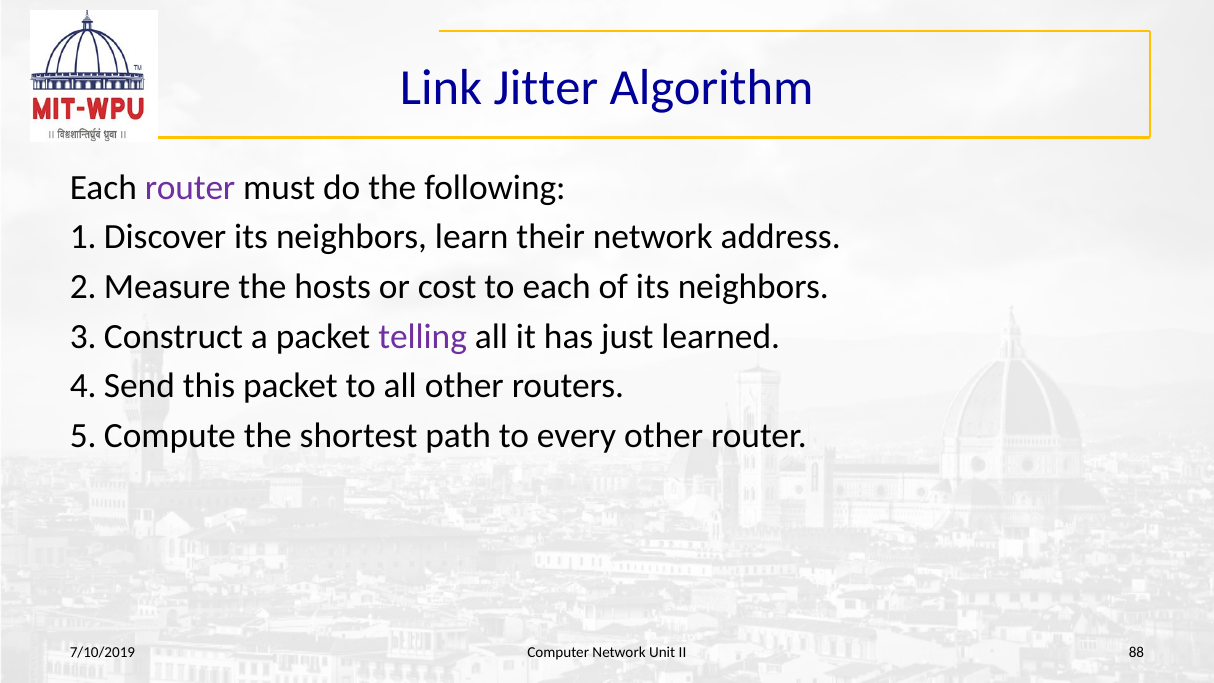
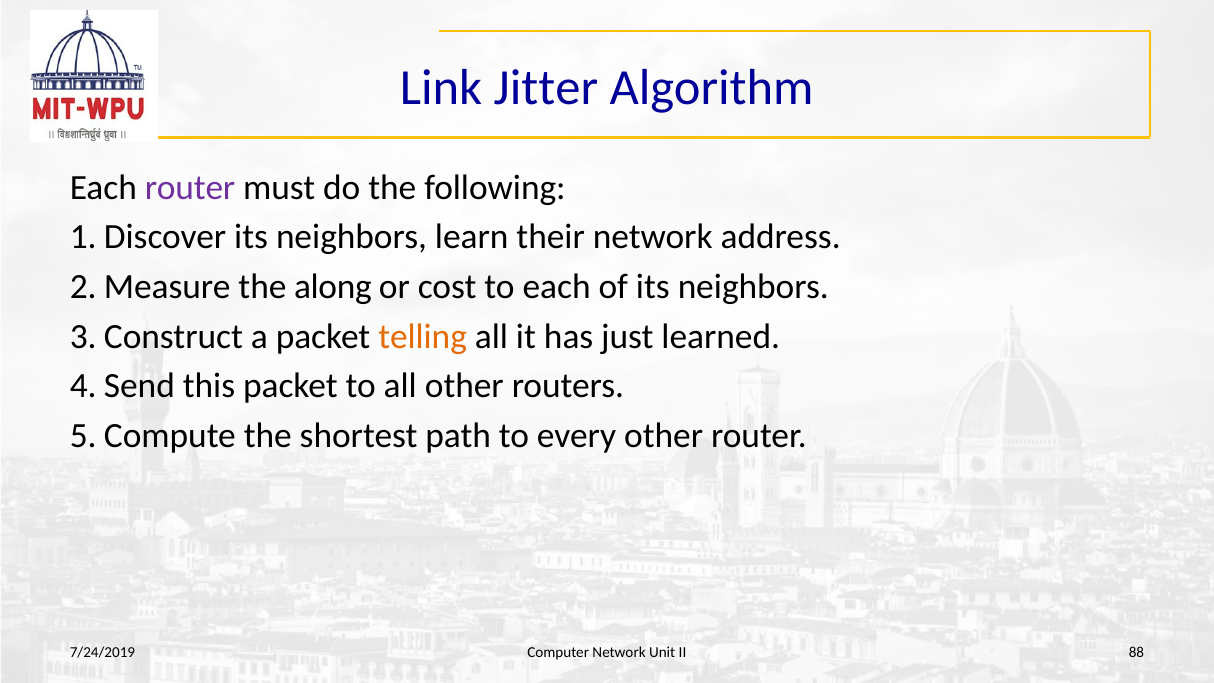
hosts: hosts -> along
telling colour: purple -> orange
7/10/2019: 7/10/2019 -> 7/24/2019
